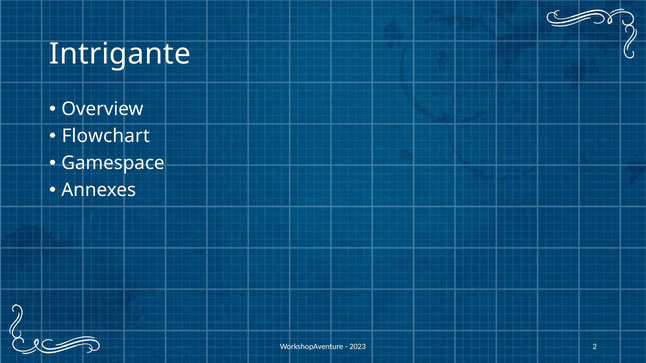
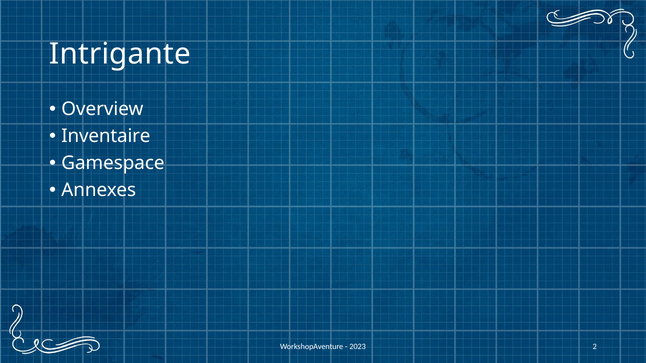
Flowchart: Flowchart -> Inventaire
